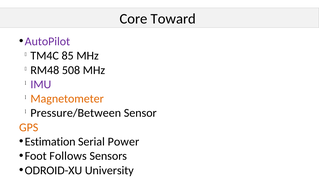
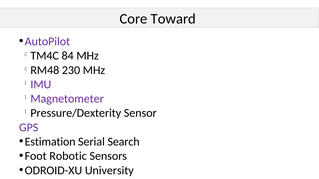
85: 85 -> 84
508: 508 -> 230
Magnetometer colour: orange -> purple
Pressure/Between: Pressure/Between -> Pressure/Dexterity
GPS colour: orange -> purple
Power: Power -> Search
Follows: Follows -> Robotic
